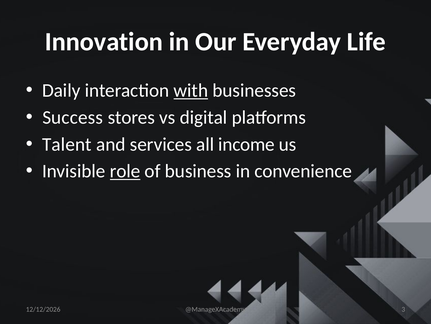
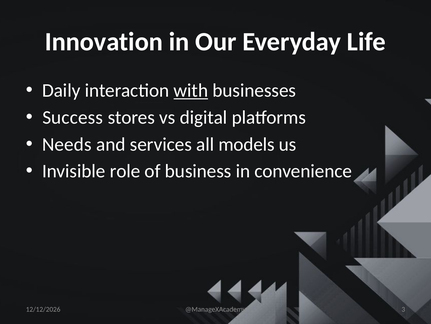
Talent: Talent -> Needs
income: income -> models
role underline: present -> none
